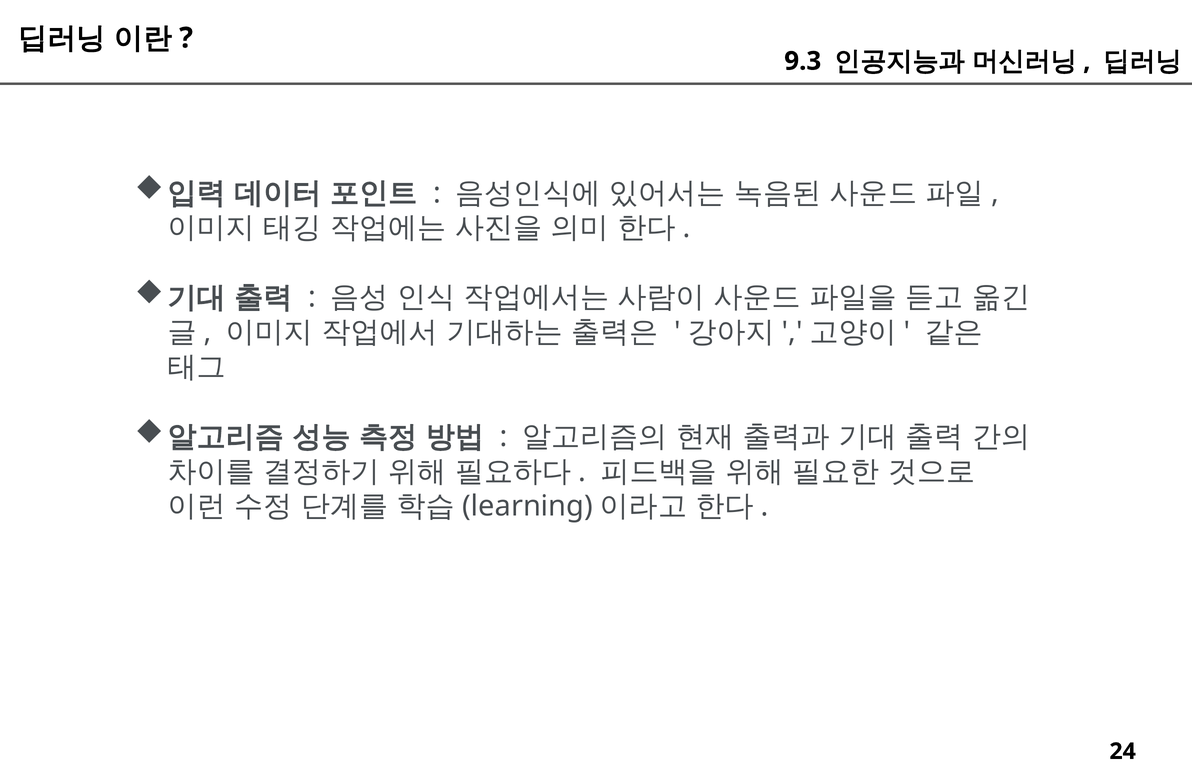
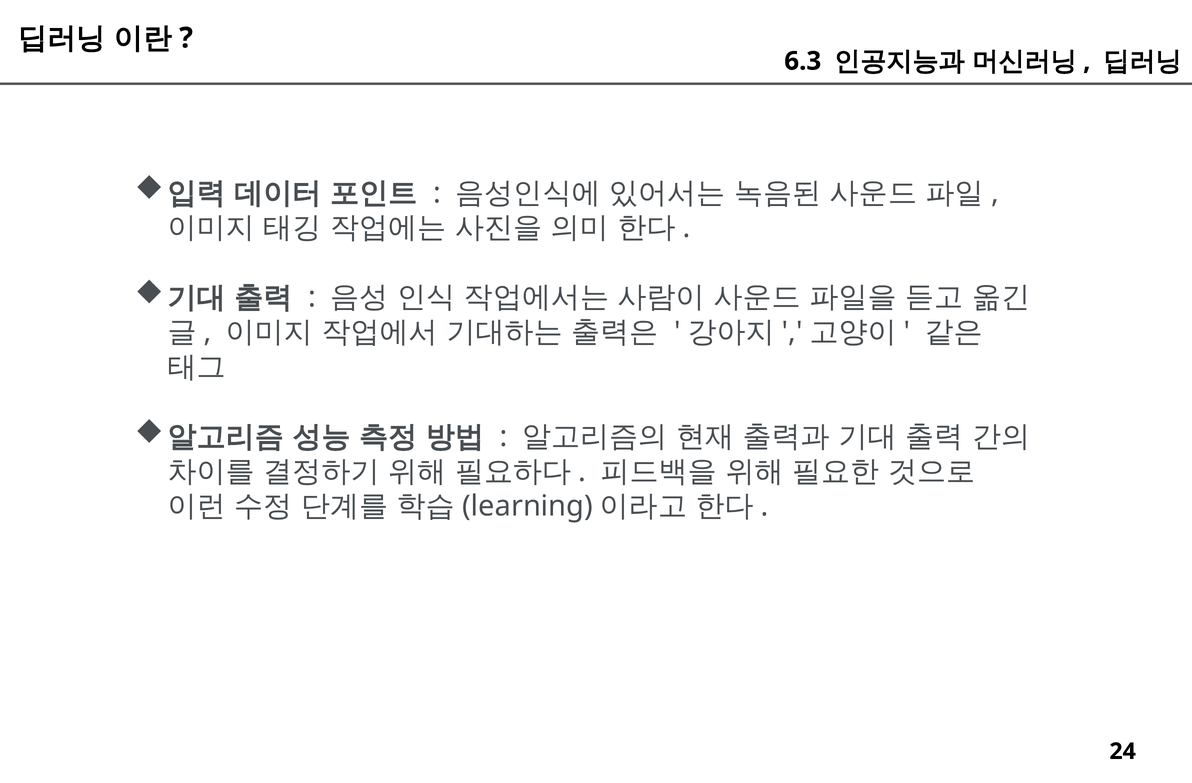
9.3: 9.3 -> 6.3
